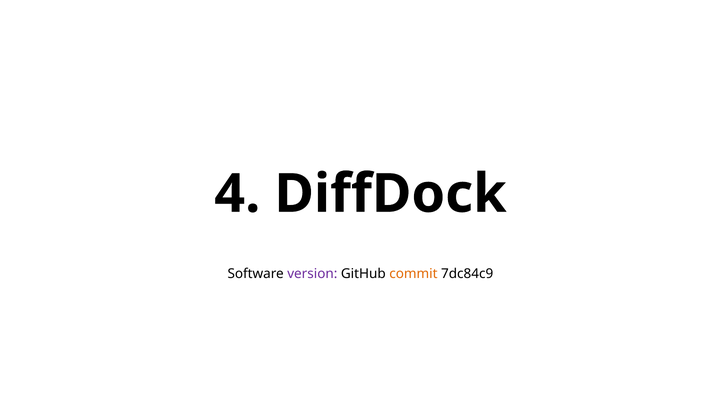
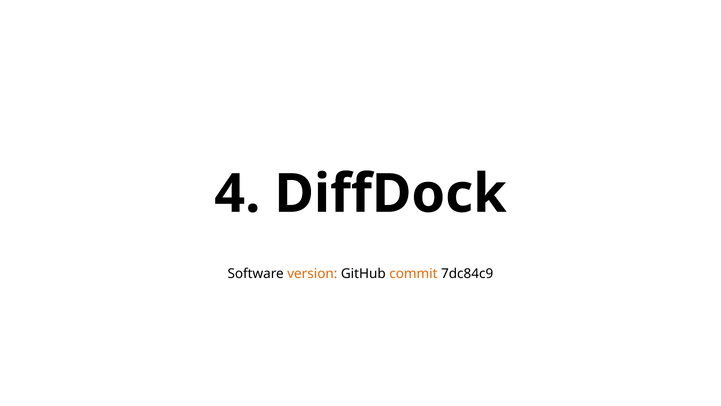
version colour: purple -> orange
